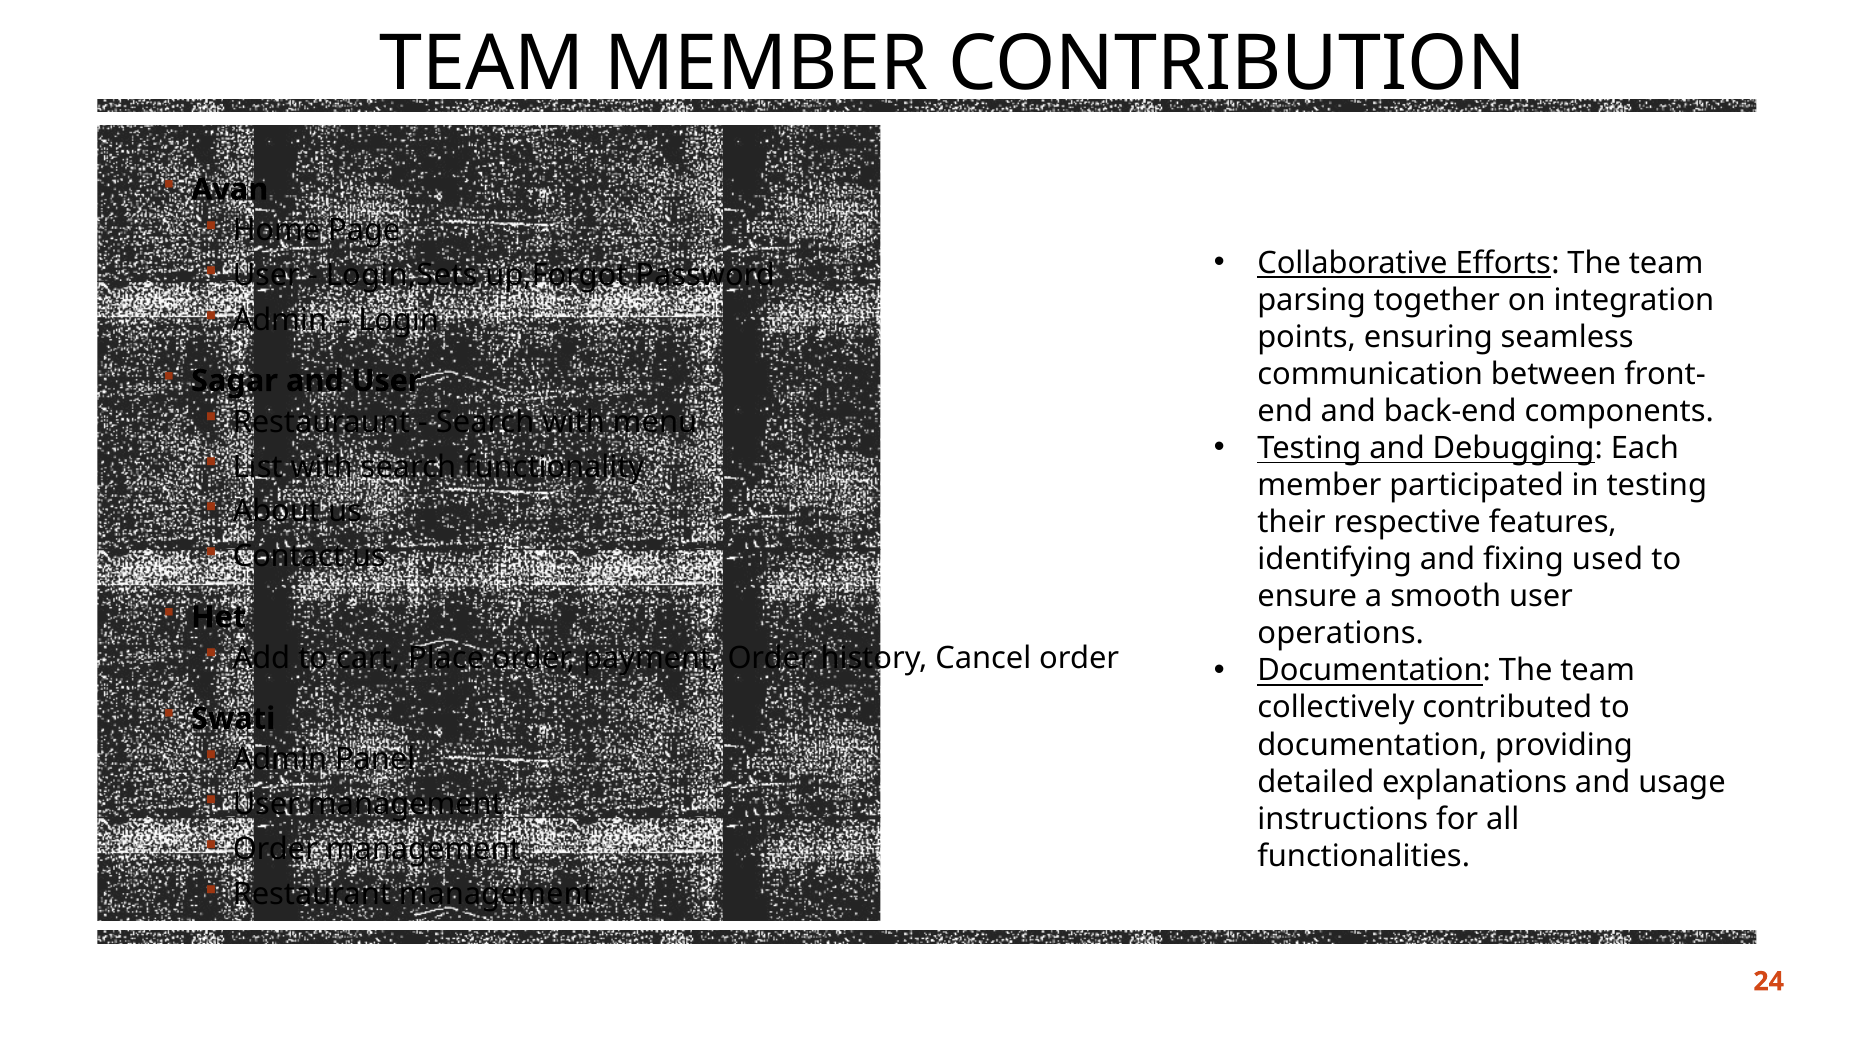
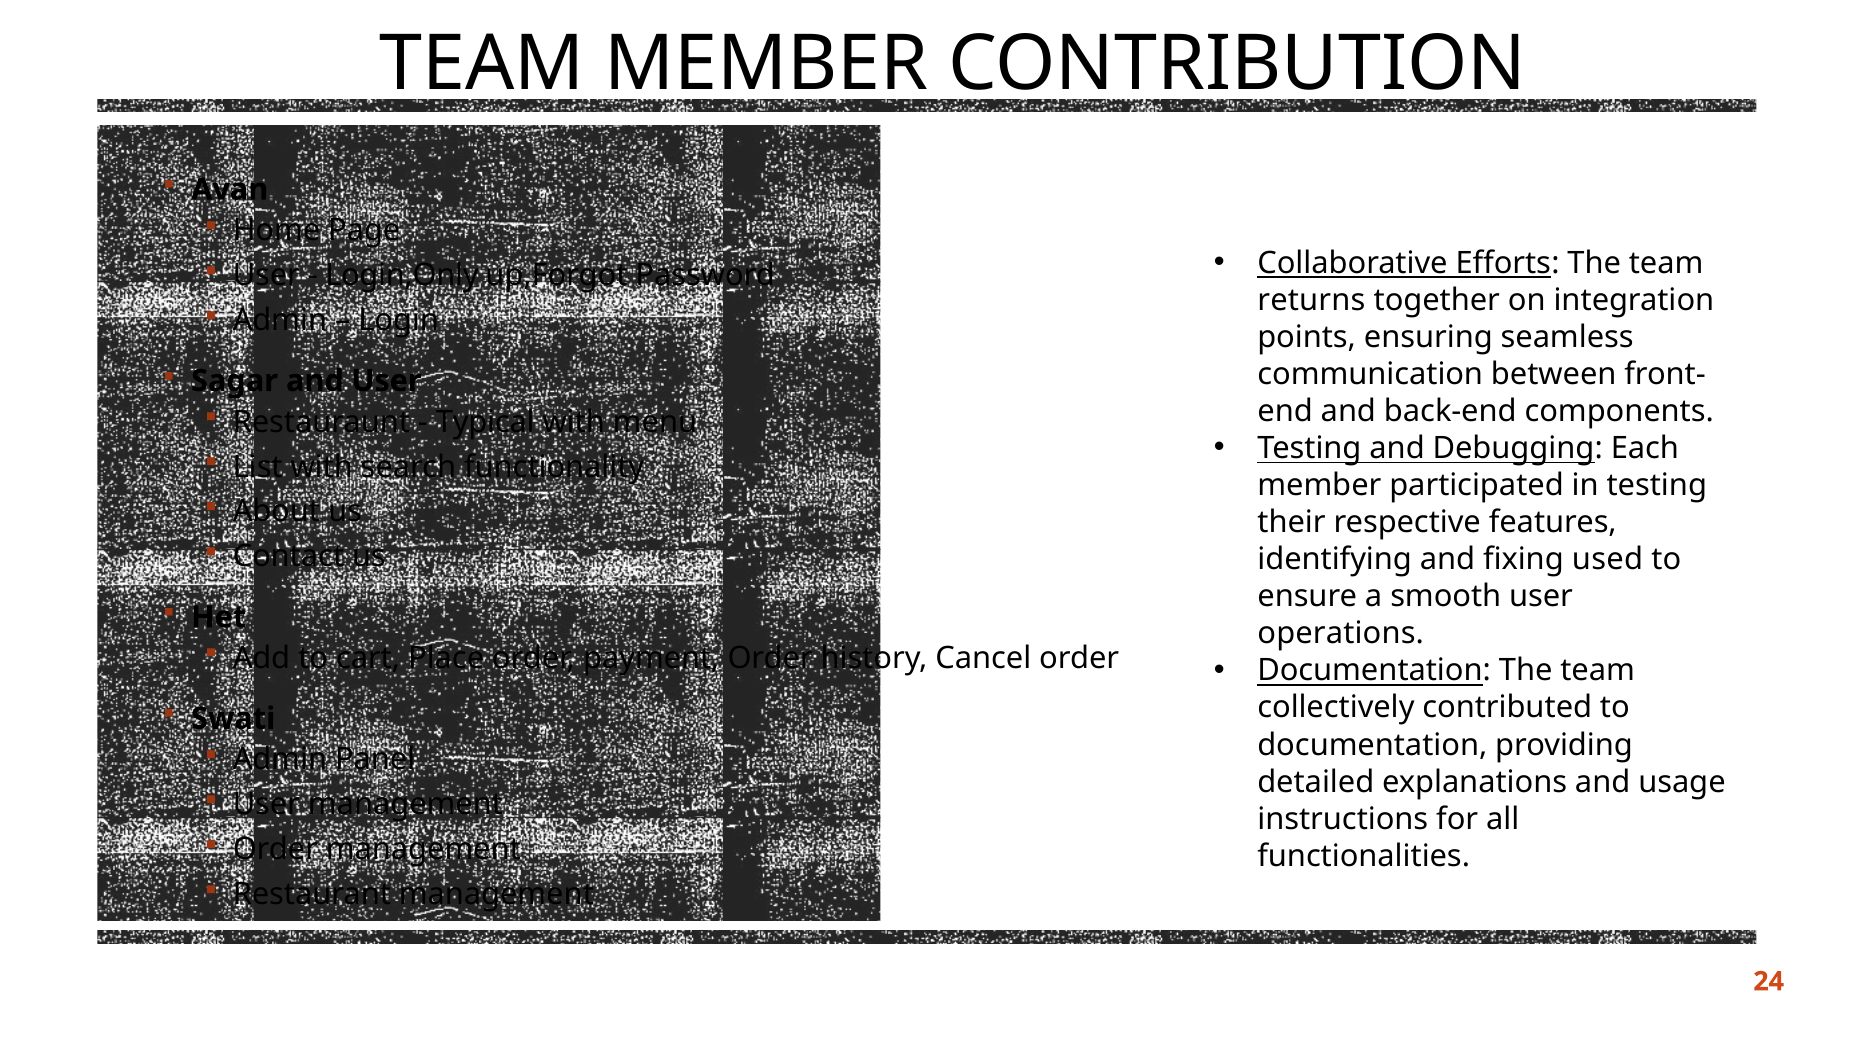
Login,Sets: Login,Sets -> Login,Only
parsing: parsing -> returns
Search at (485, 422): Search -> Typical
